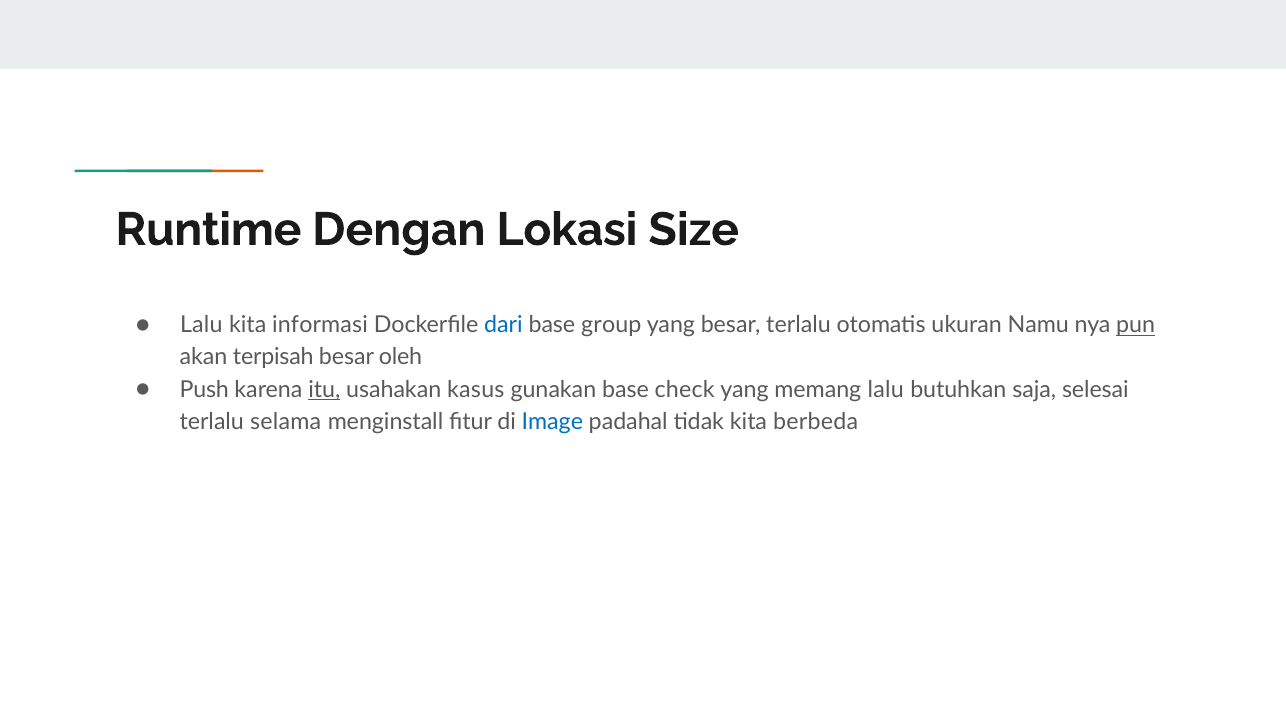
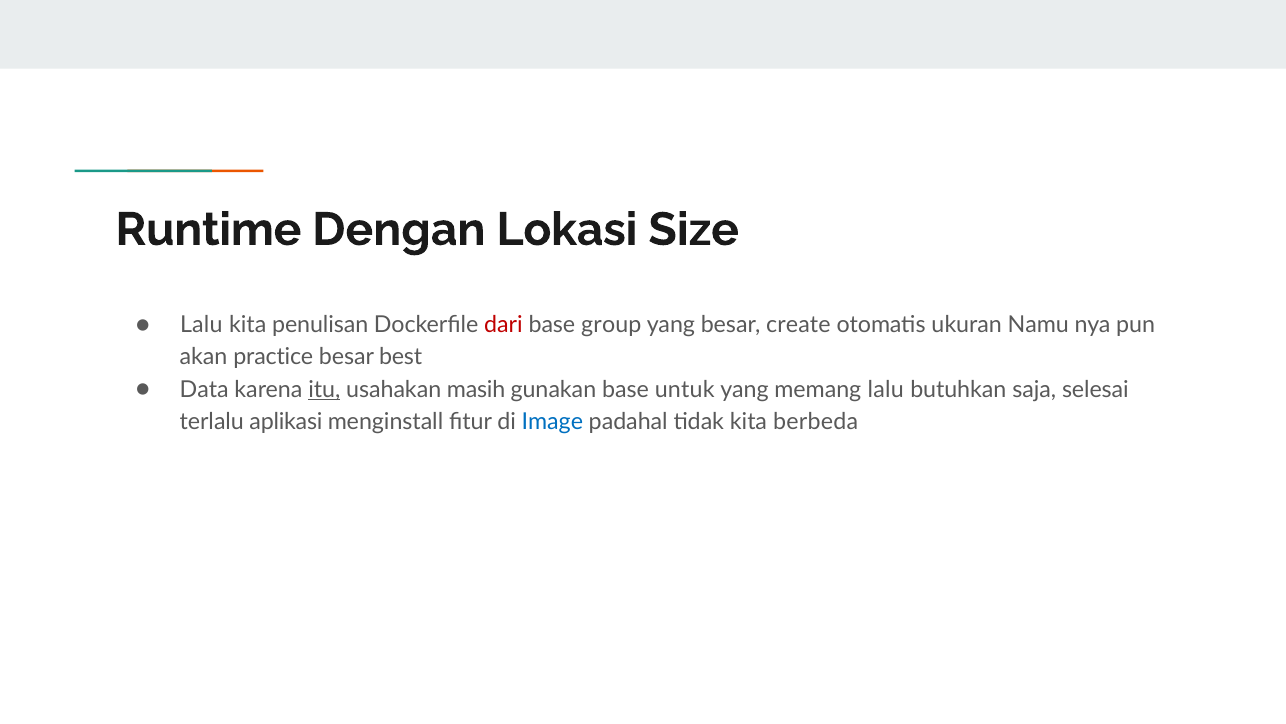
informasi: informasi -> penulisan
dari colour: blue -> red
besar terlalu: terlalu -> create
pun underline: present -> none
terpisah: terpisah -> practice
oleh: oleh -> best
Push: Push -> Data
kasus: kasus -> masih
check: check -> untuk
selama: selama -> aplikasi
